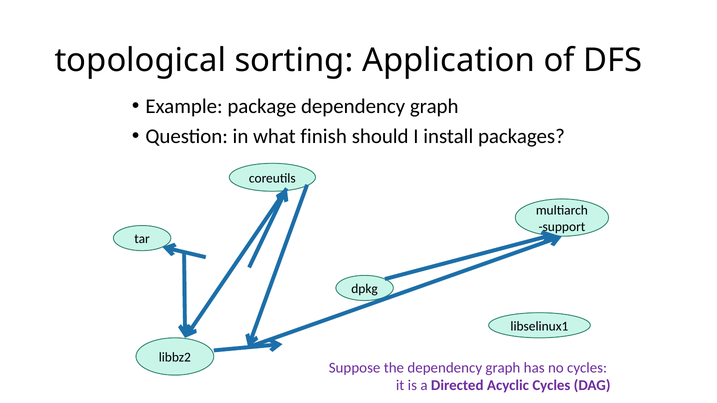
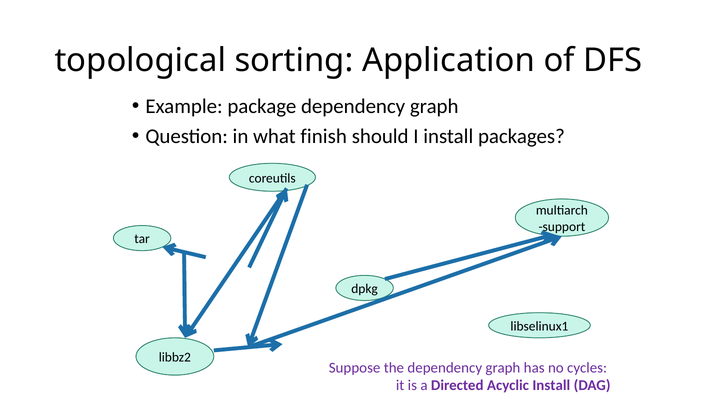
Acyclic Cycles: Cycles -> Install
